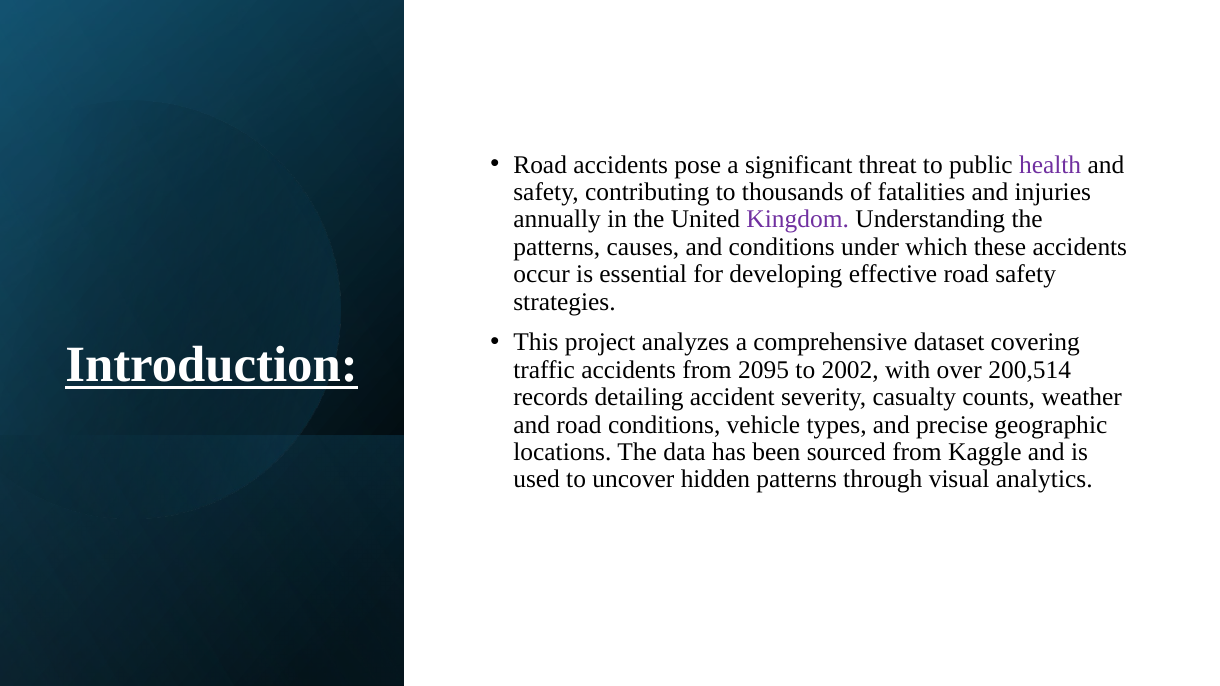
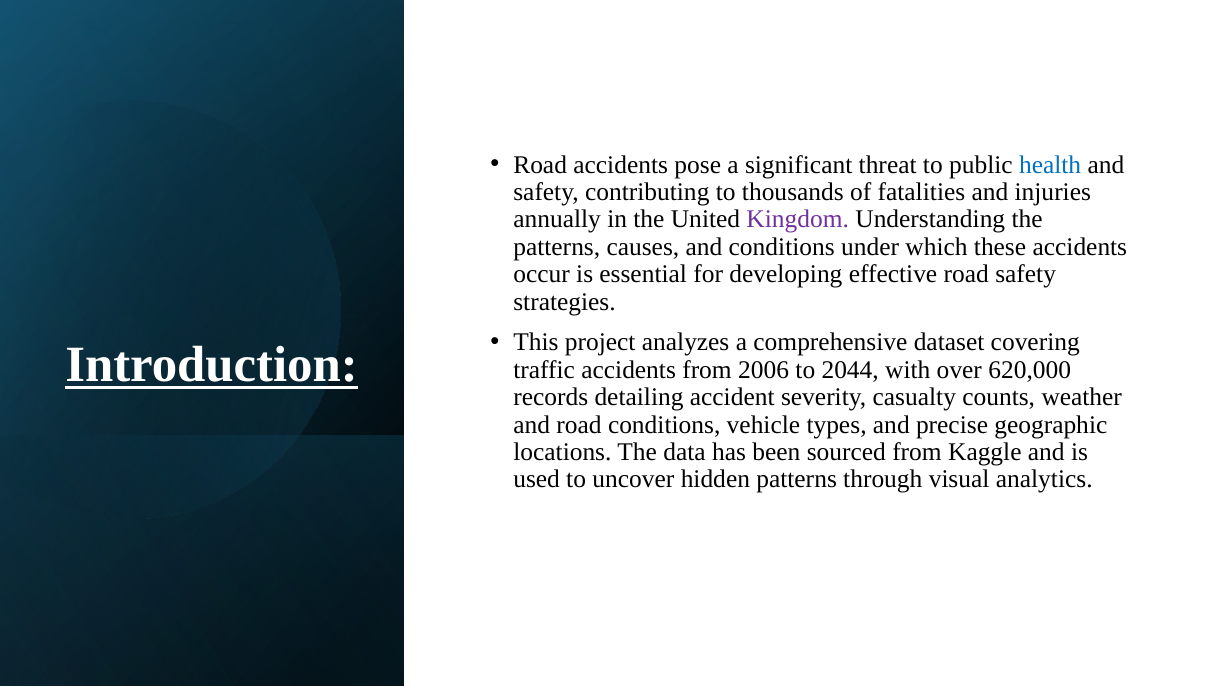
health colour: purple -> blue
2095: 2095 -> 2006
2002: 2002 -> 2044
200,514: 200,514 -> 620,000
